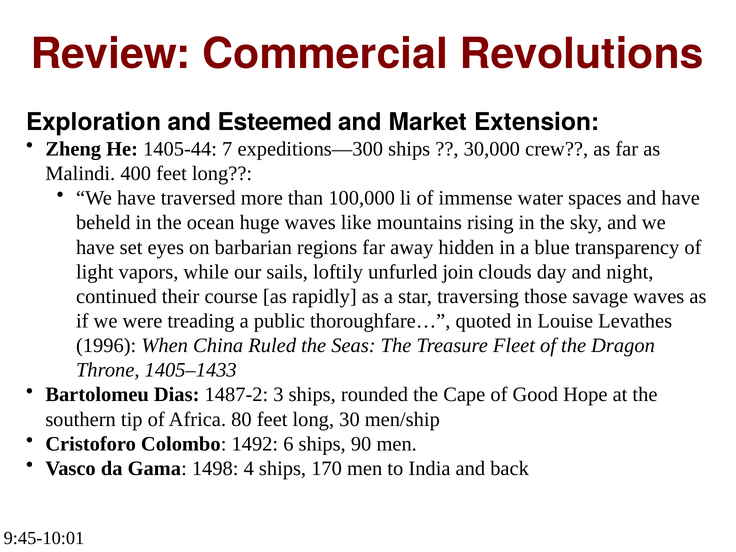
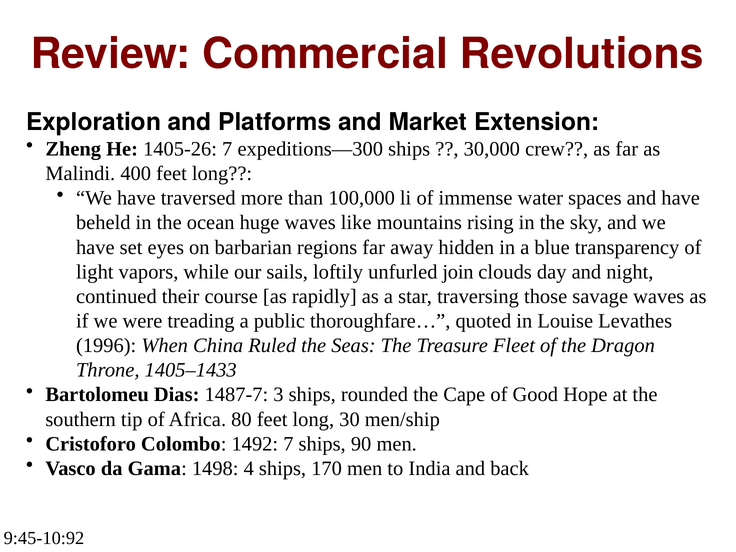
Esteemed: Esteemed -> Platforms
1405-44: 1405-44 -> 1405-26
1487-2: 1487-2 -> 1487-7
1492 6: 6 -> 7
9:45-10:01: 9:45-10:01 -> 9:45-10:92
